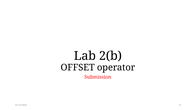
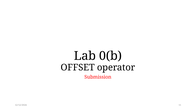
2(b: 2(b -> 0(b
